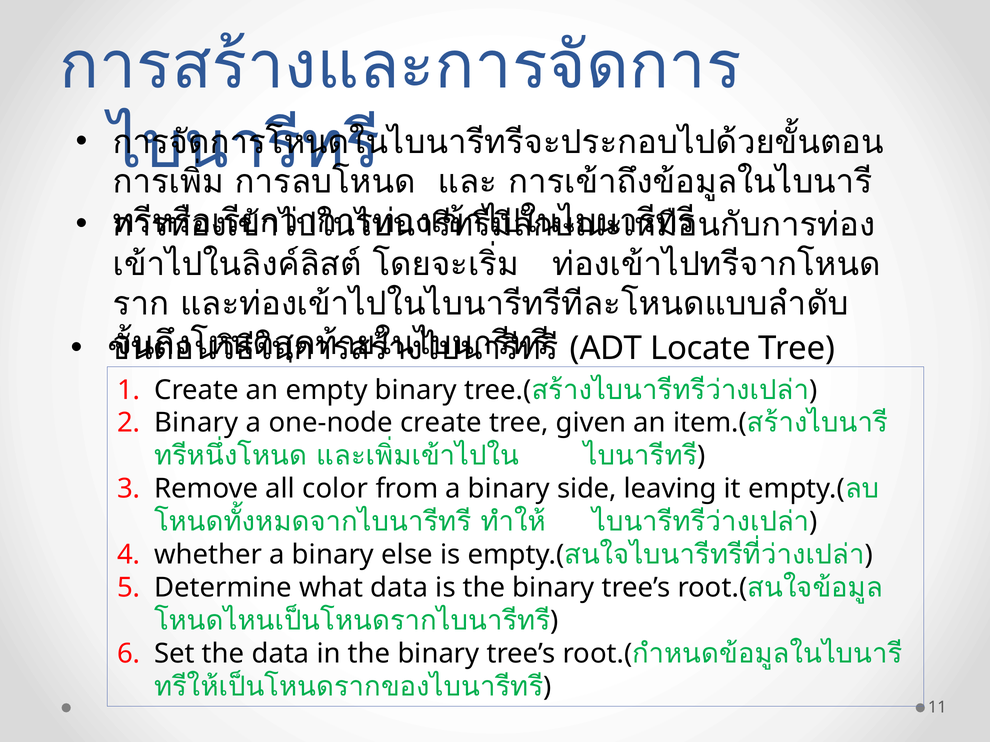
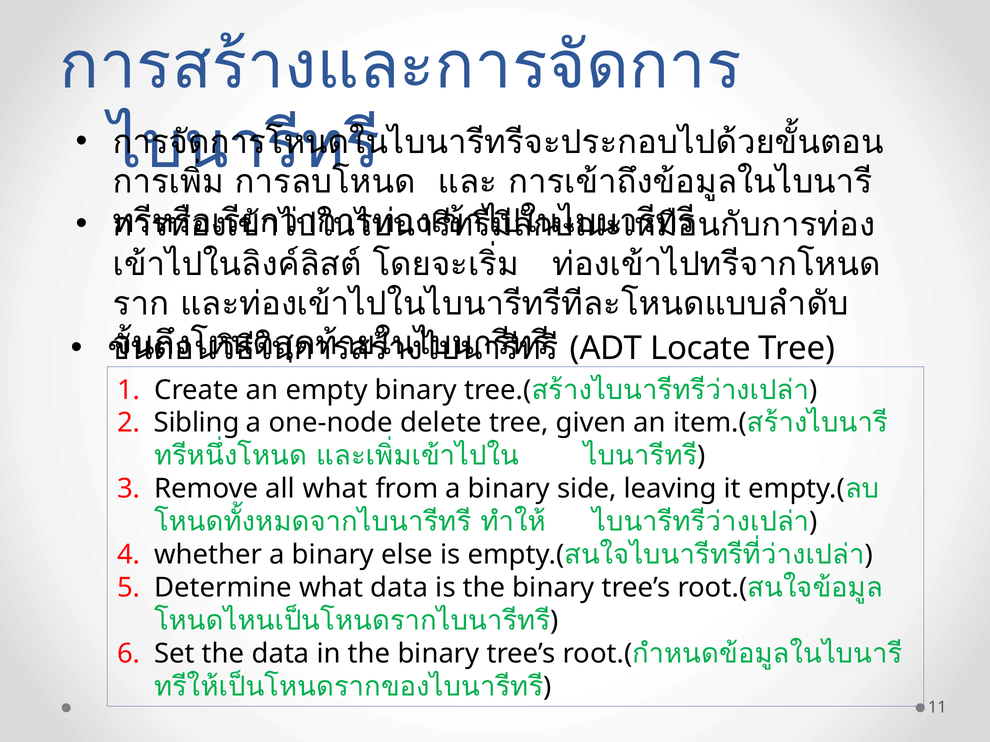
Binary at (196, 423): Binary -> Sibling
one-node create: create -> delete
all color: color -> what
